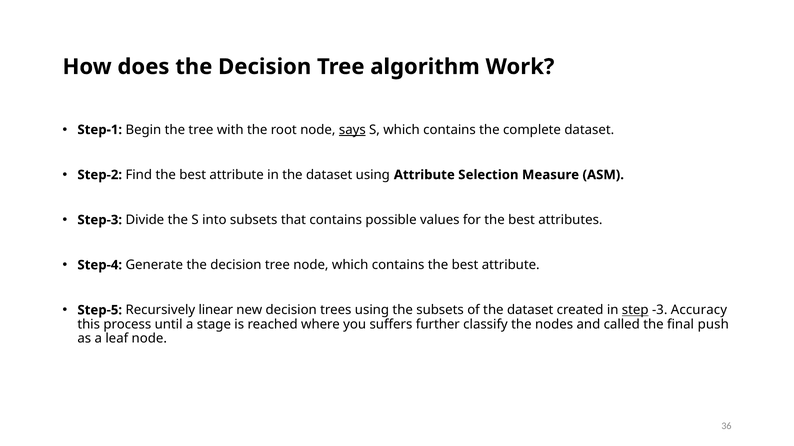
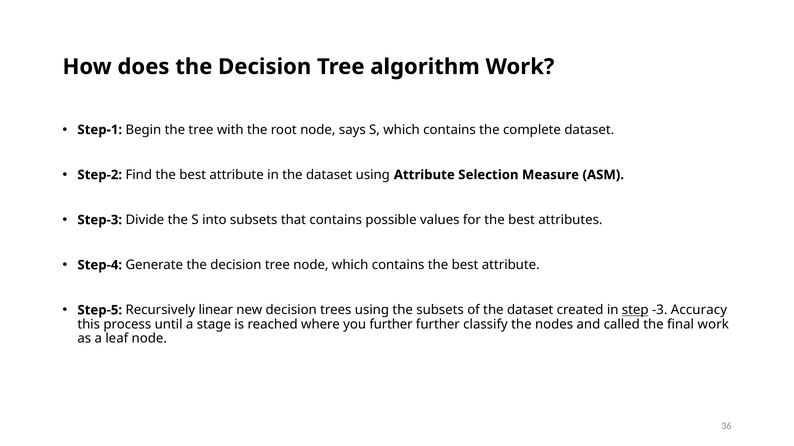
says underline: present -> none
you suffers: suffers -> further
final push: push -> work
